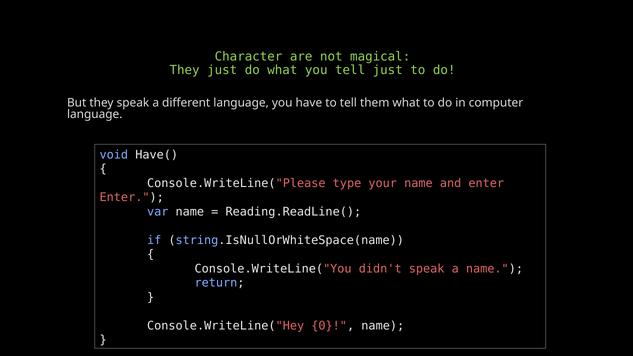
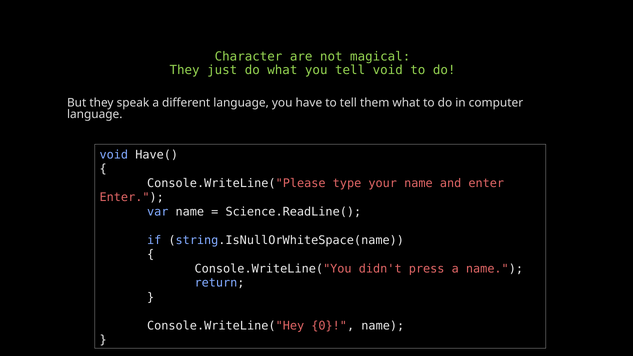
tell just: just -> void
Reading.ReadLine(: Reading.ReadLine( -> Science.ReadLine(
didn't speak: speak -> press
